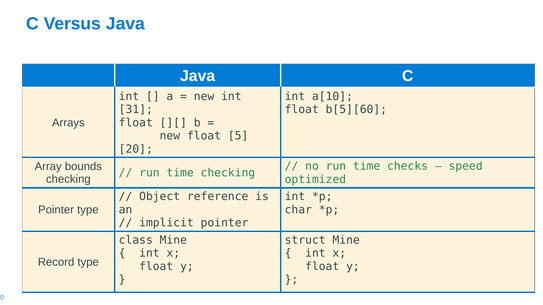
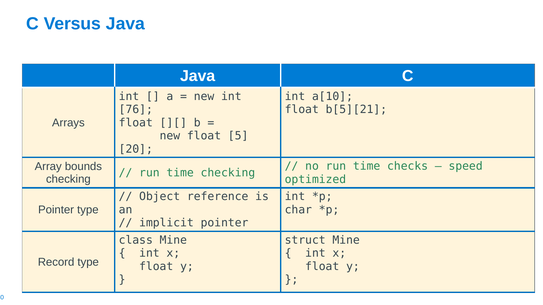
31: 31 -> 76
b[5][60: b[5][60 -> b[5][21
